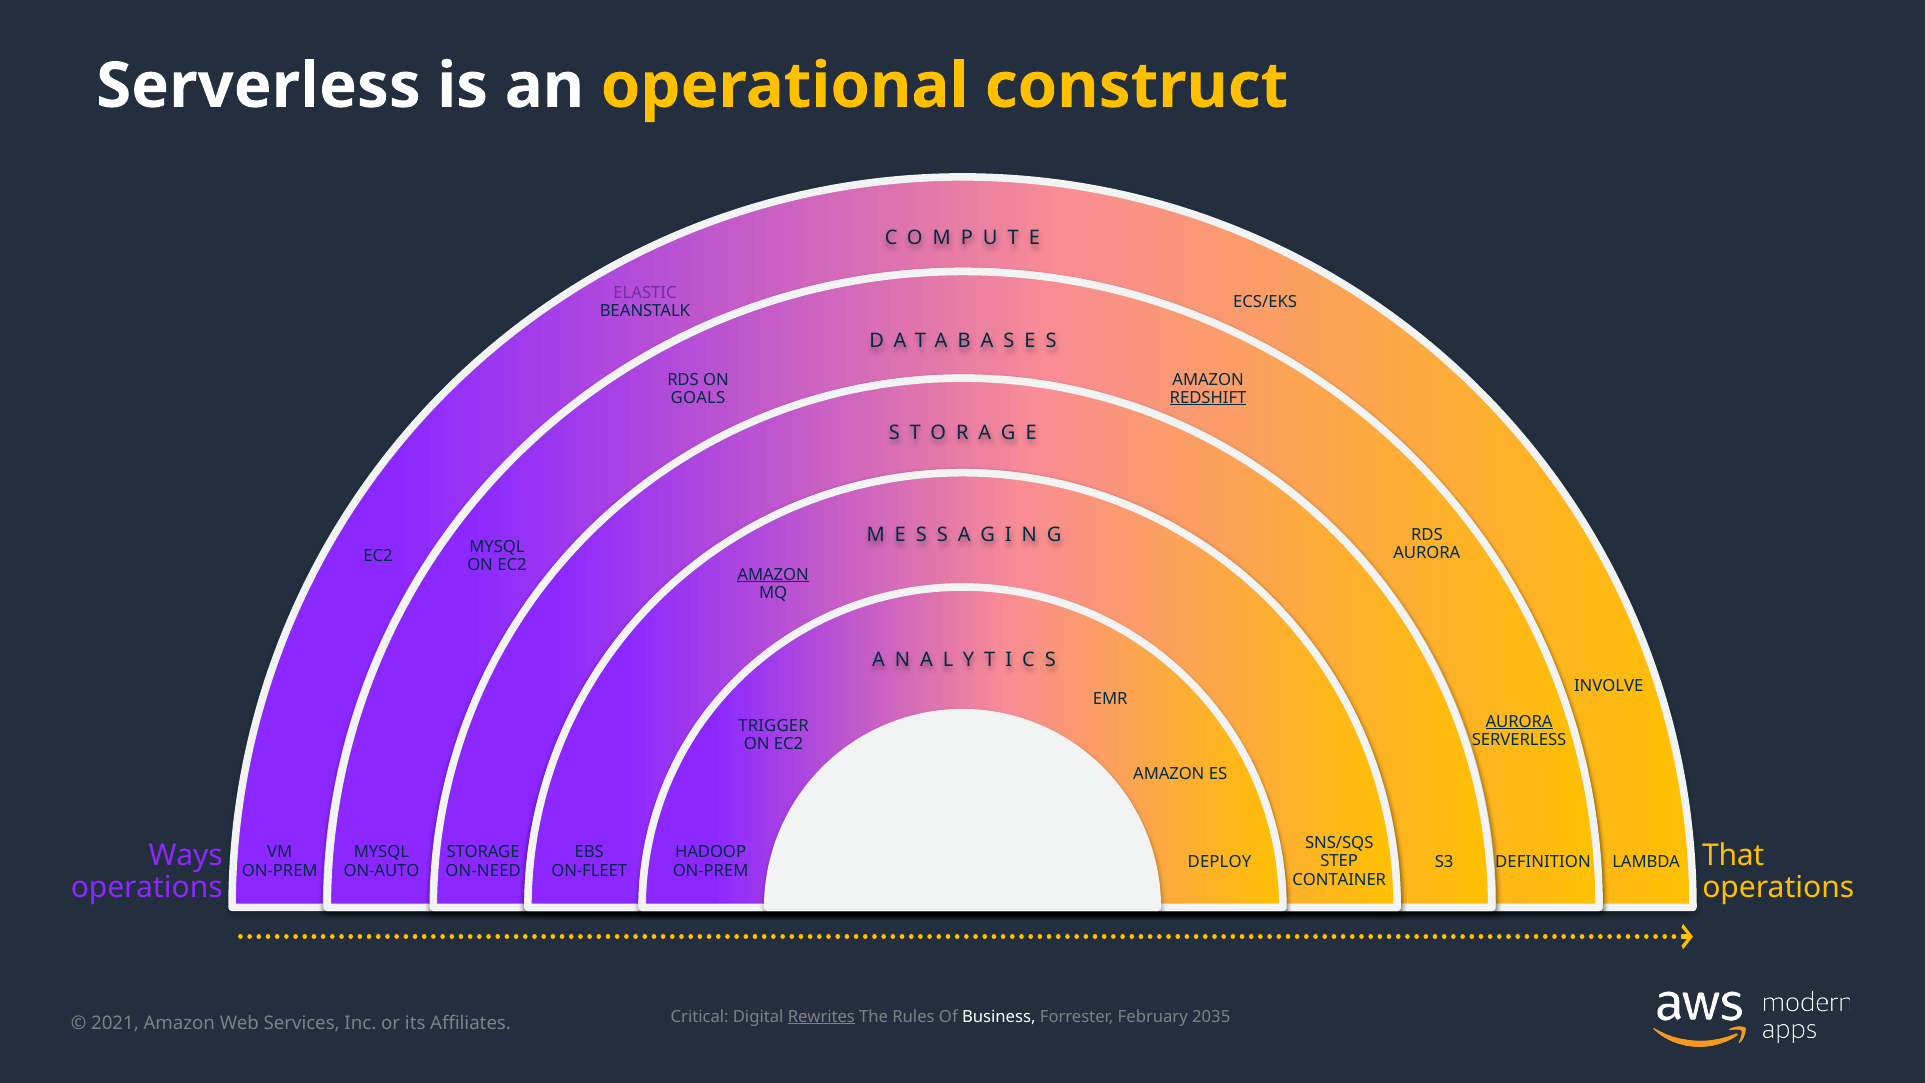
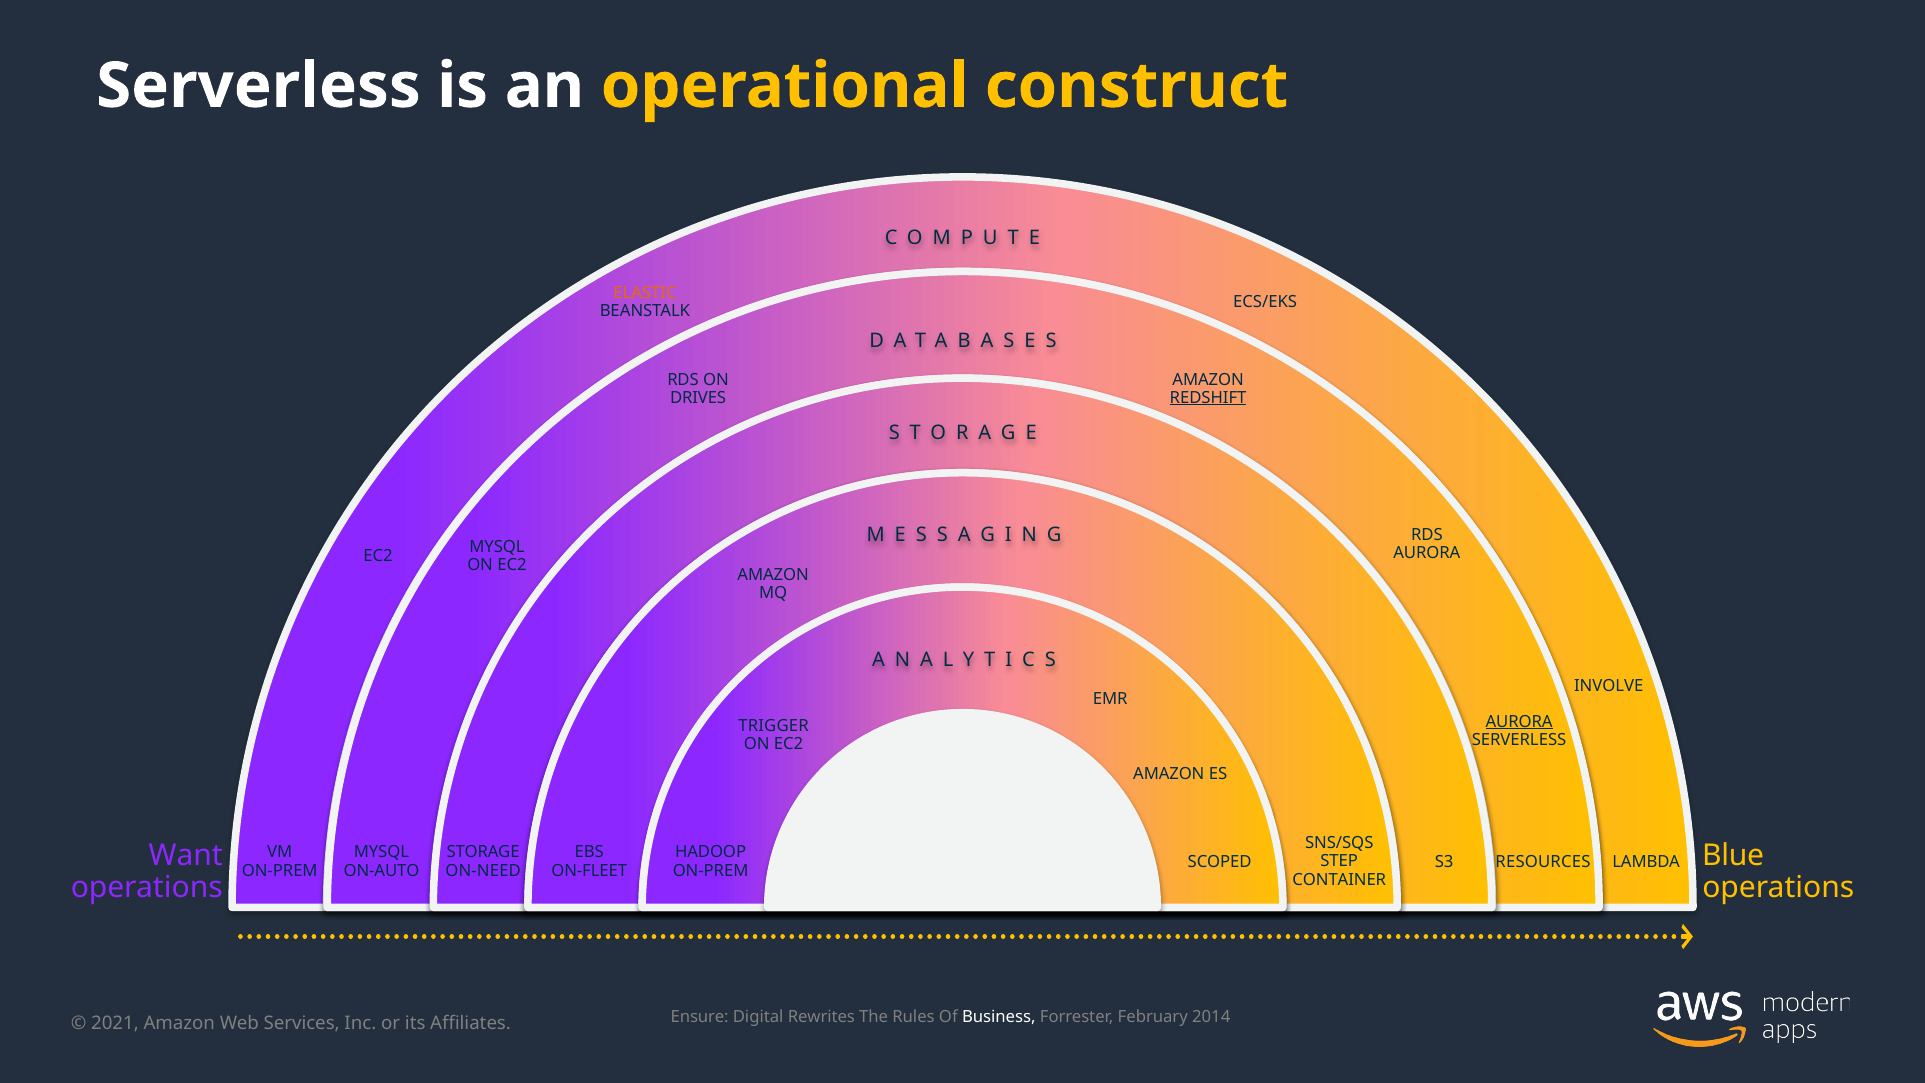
ELASTIC colour: purple -> orange
GOALS: GOALS -> DRIVES
AMAZON at (773, 574) underline: present -> none
Ways: Ways -> Want
That: That -> Blue
DEPLOY: DEPLOY -> SCOPED
DEFINITION: DEFINITION -> RESOURCES
Critical: Critical -> Ensure
Rewrites underline: present -> none
2035: 2035 -> 2014
